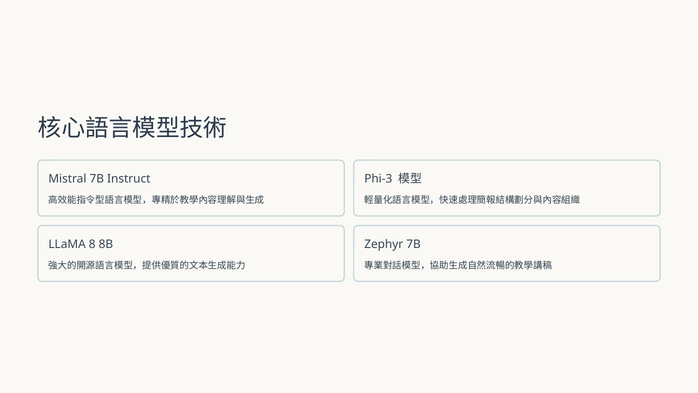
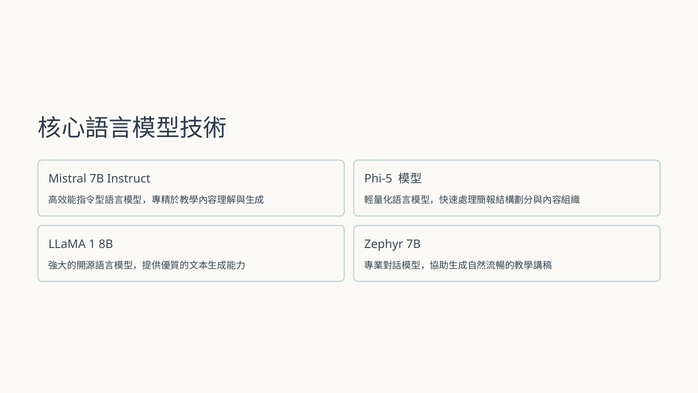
Phi-3: Phi-3 -> Phi-5
8: 8 -> 1
